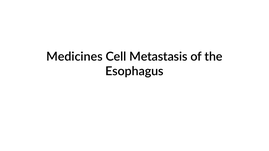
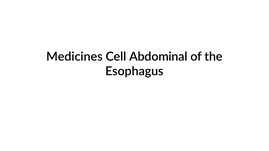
Metastasis: Metastasis -> Abdominal
